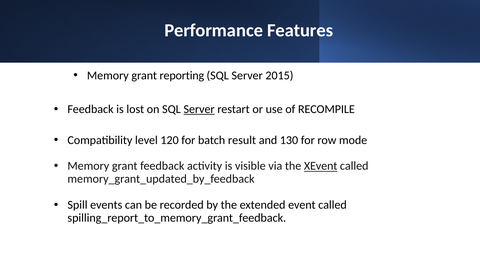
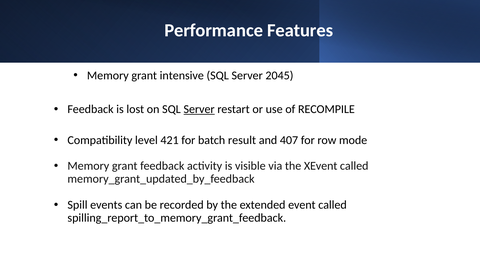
reporting: reporting -> intensive
2015: 2015 -> 2045
120: 120 -> 421
130: 130 -> 407
XEvent underline: present -> none
